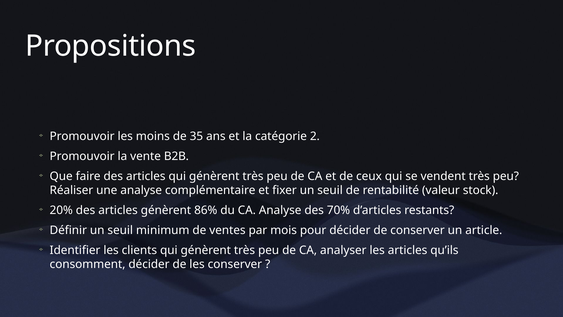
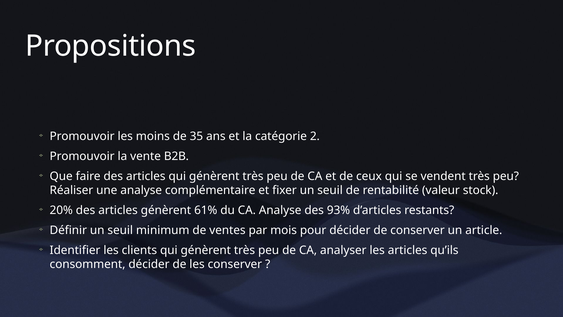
86%: 86% -> 61%
70%: 70% -> 93%
